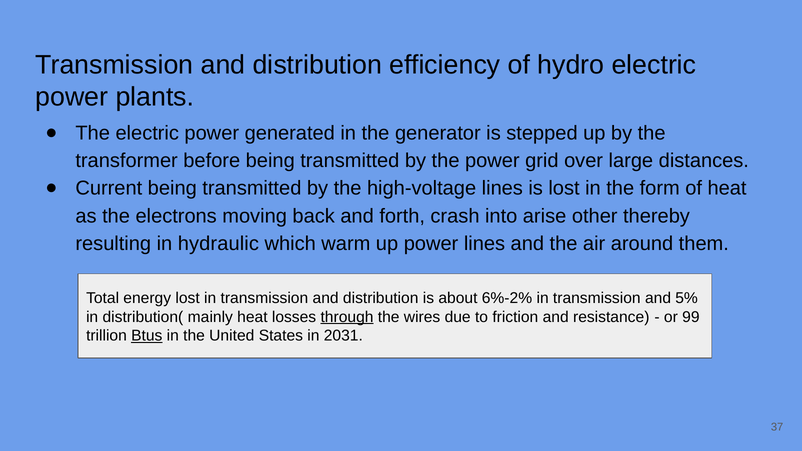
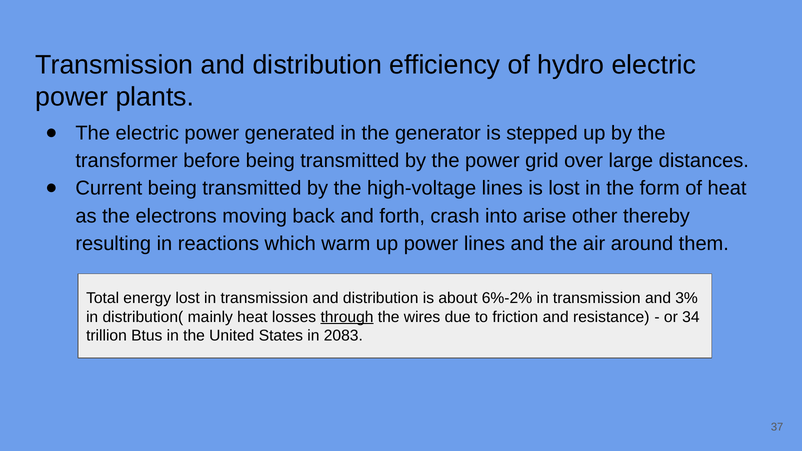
hydraulic: hydraulic -> reactions
5%: 5% -> 3%
99: 99 -> 34
Btus underline: present -> none
2031: 2031 -> 2083
